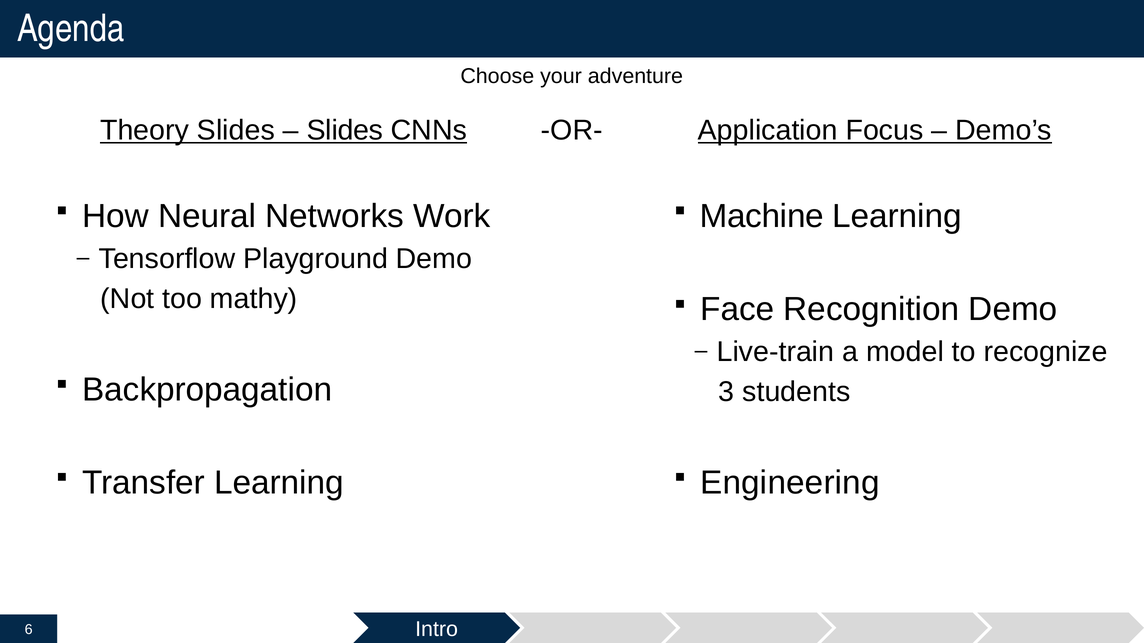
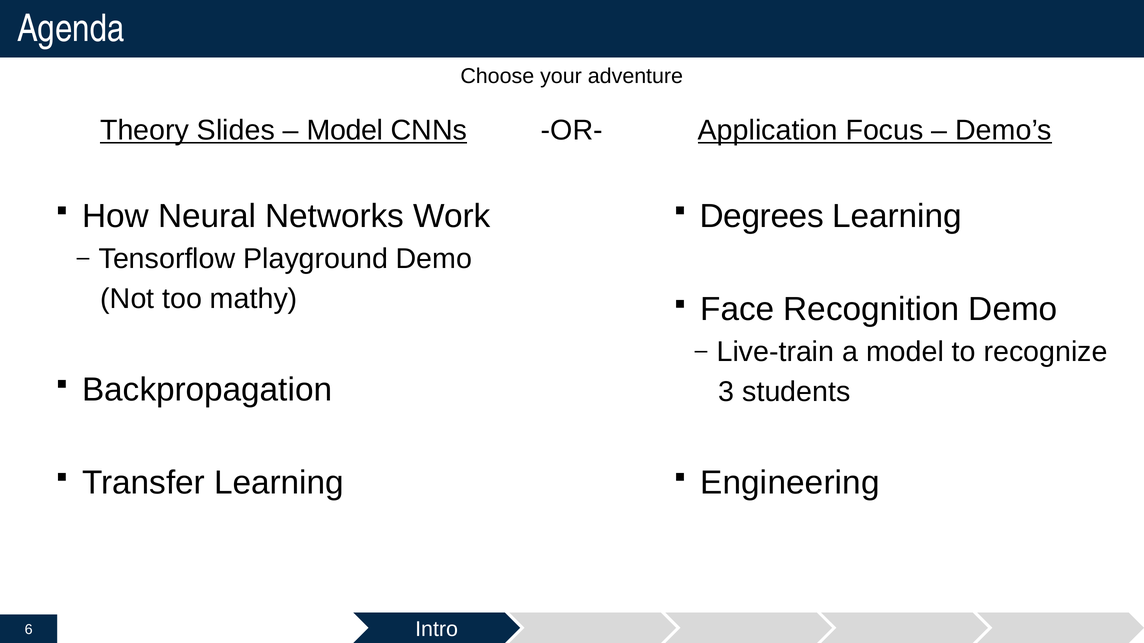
Slides at (345, 130): Slides -> Model
Machine: Machine -> Degrees
